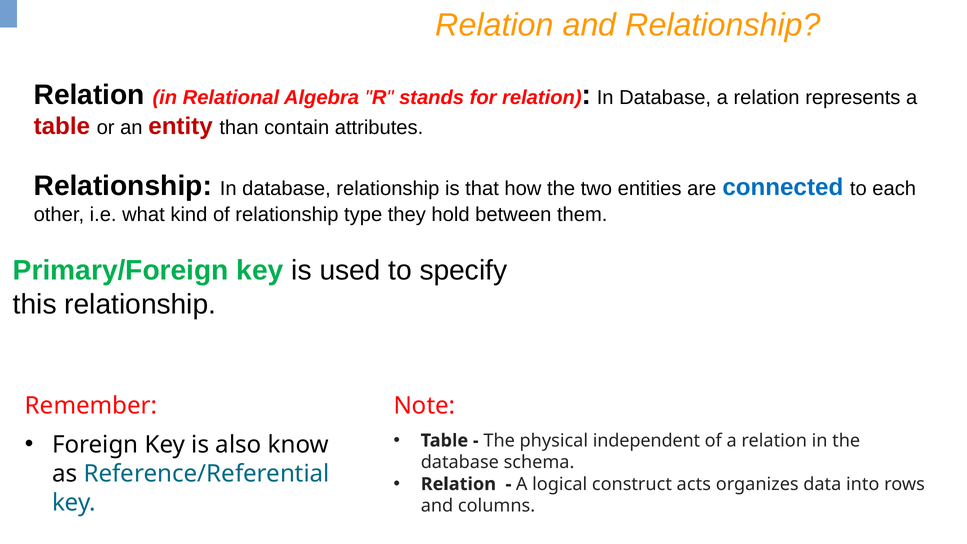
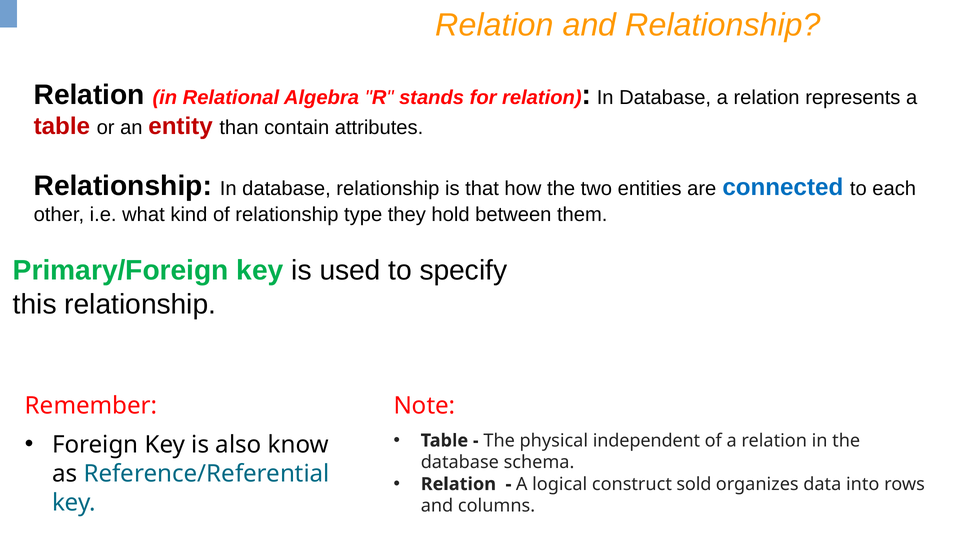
acts: acts -> sold
